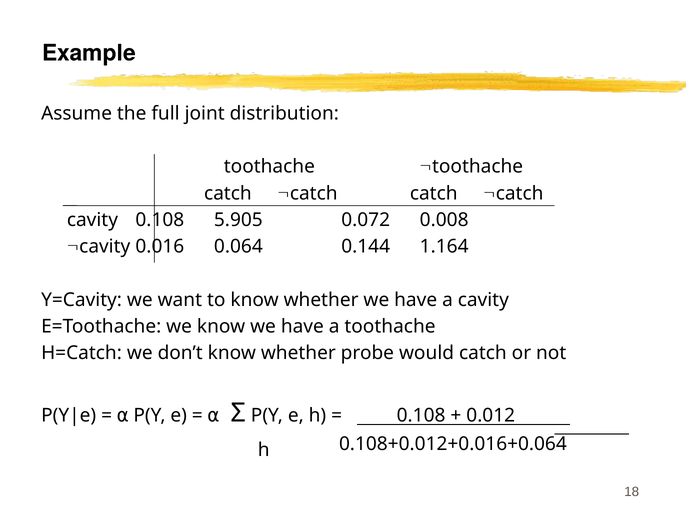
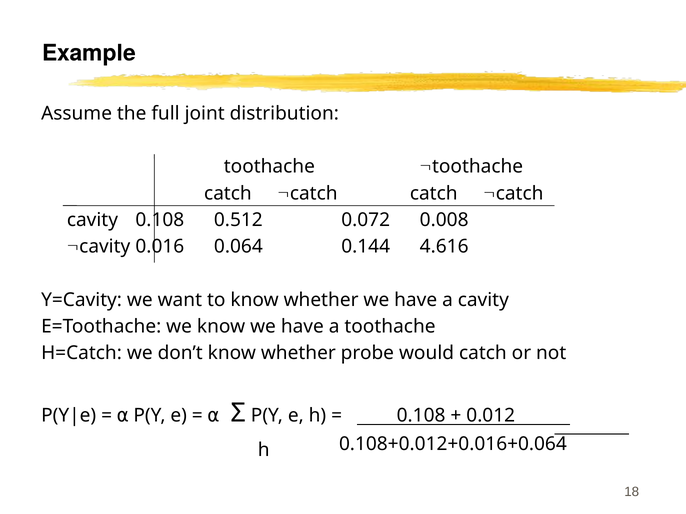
5.905: 5.905 -> 0.512
1.164: 1.164 -> 4.616
